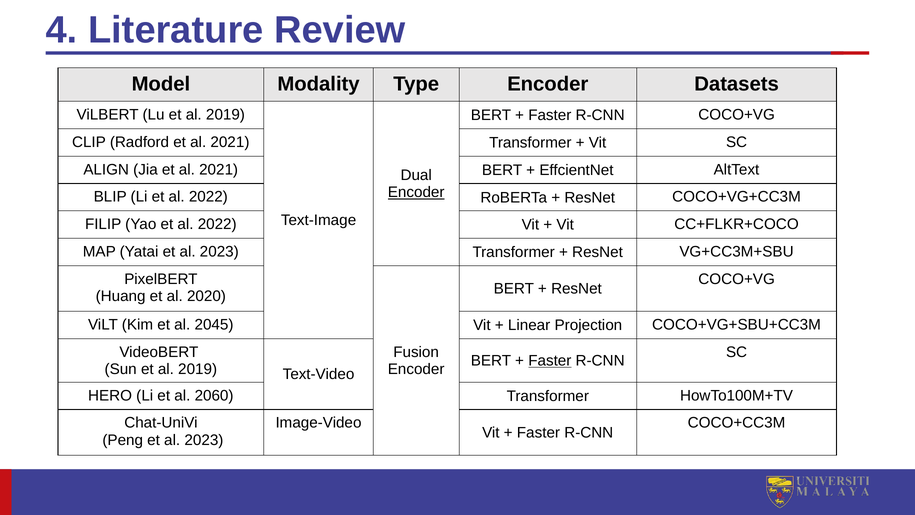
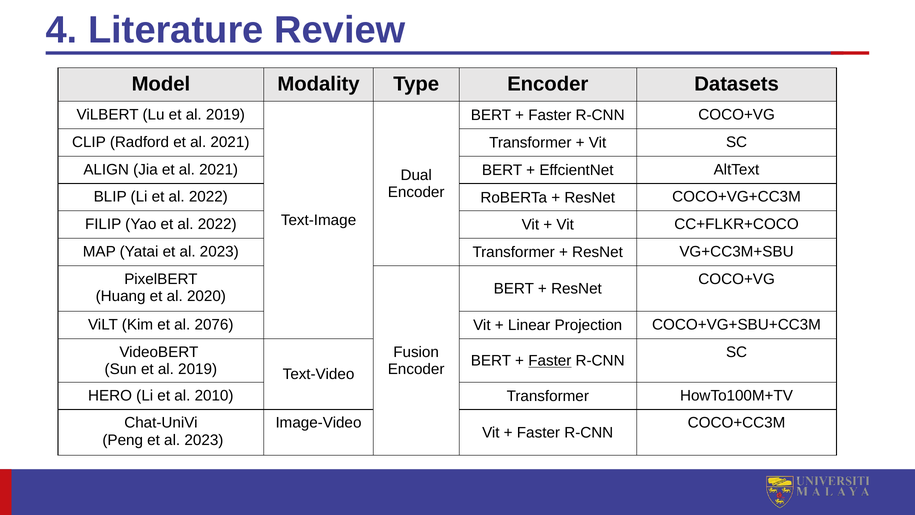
Encoder at (416, 192) underline: present -> none
2045: 2045 -> 2076
2060: 2060 -> 2010
